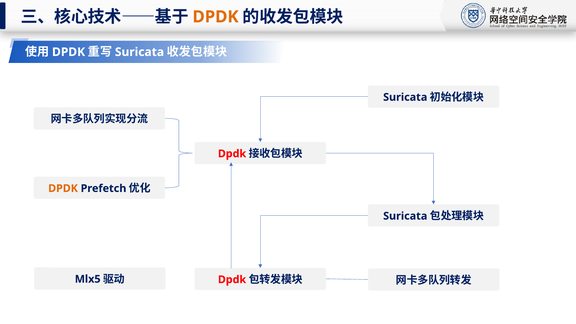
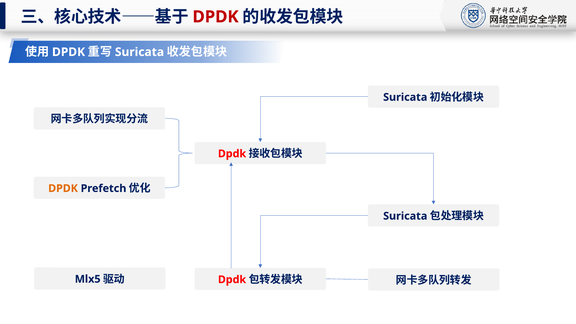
DPDK at (216, 17) colour: orange -> red
